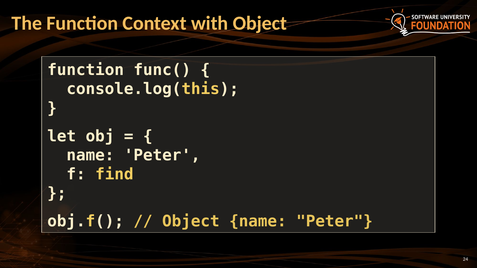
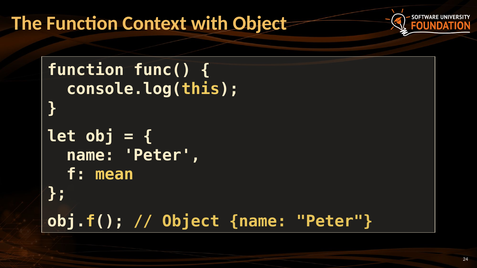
find: find -> mean
